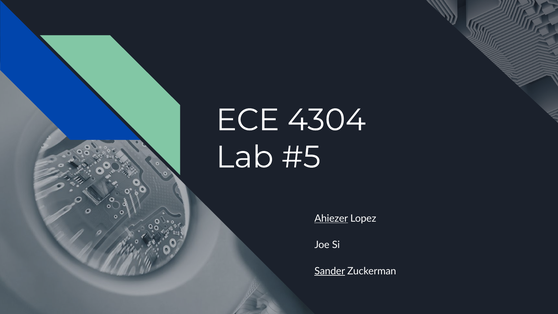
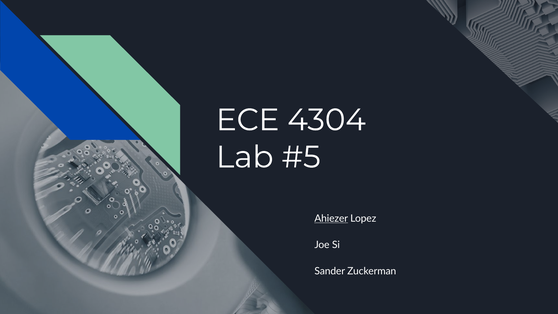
Sander underline: present -> none
